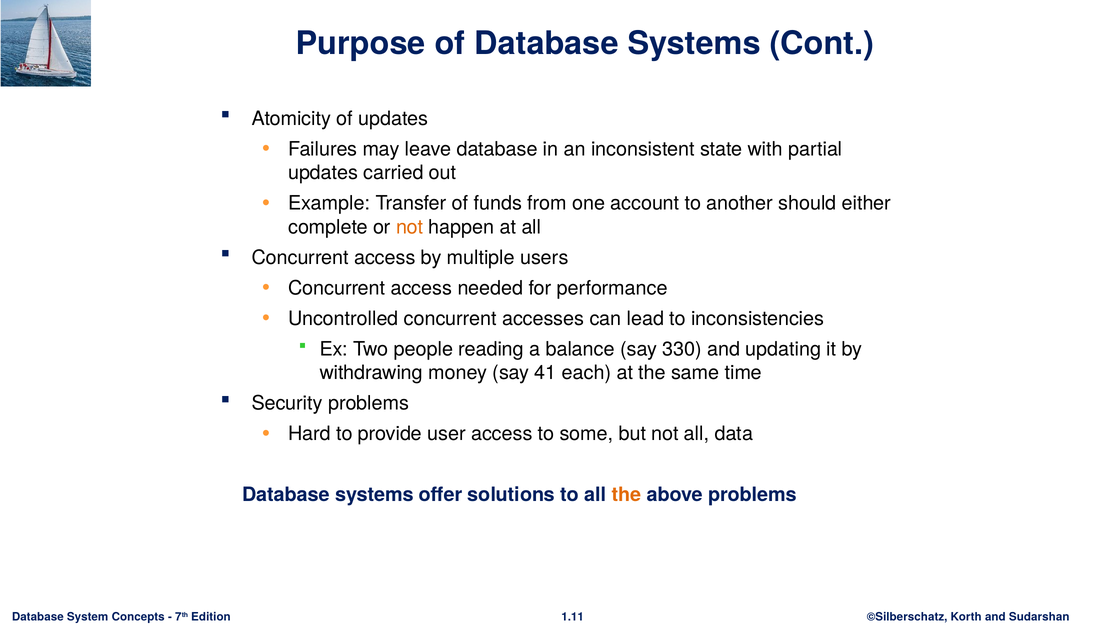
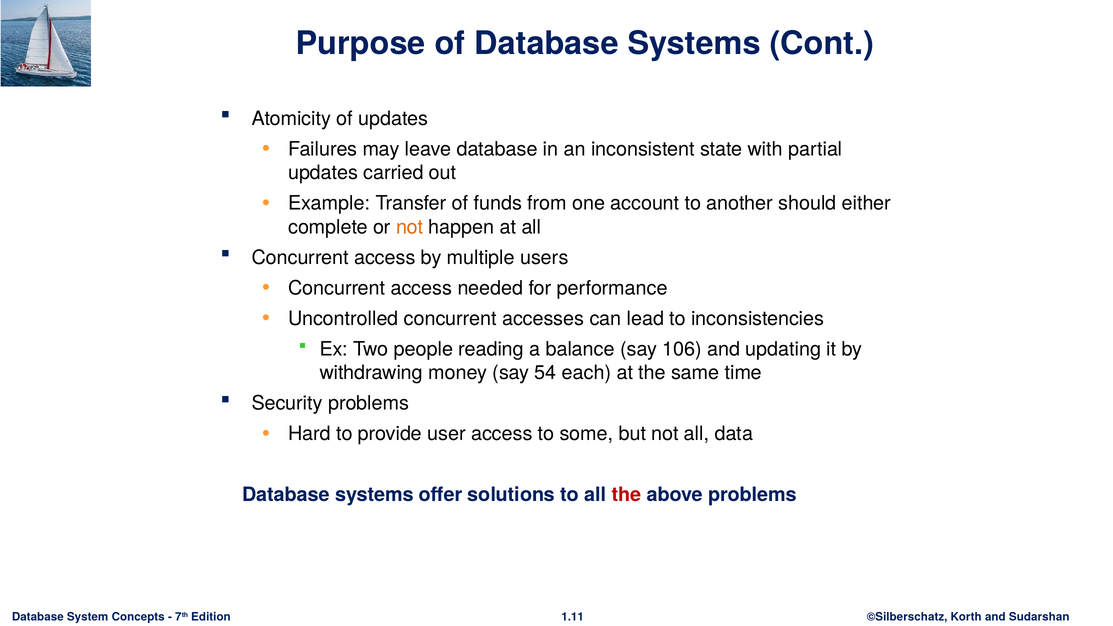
330: 330 -> 106
41: 41 -> 54
the at (627, 495) colour: orange -> red
